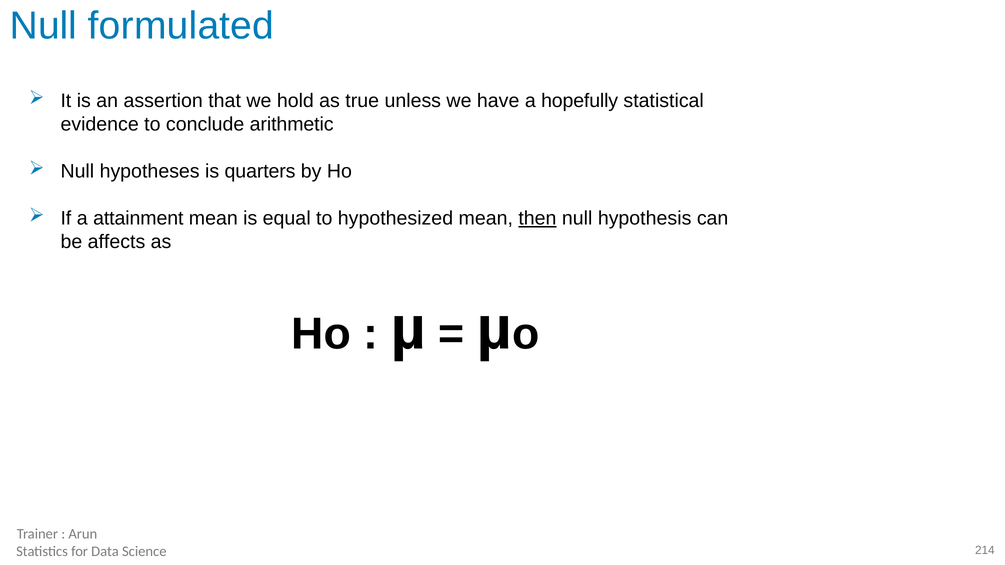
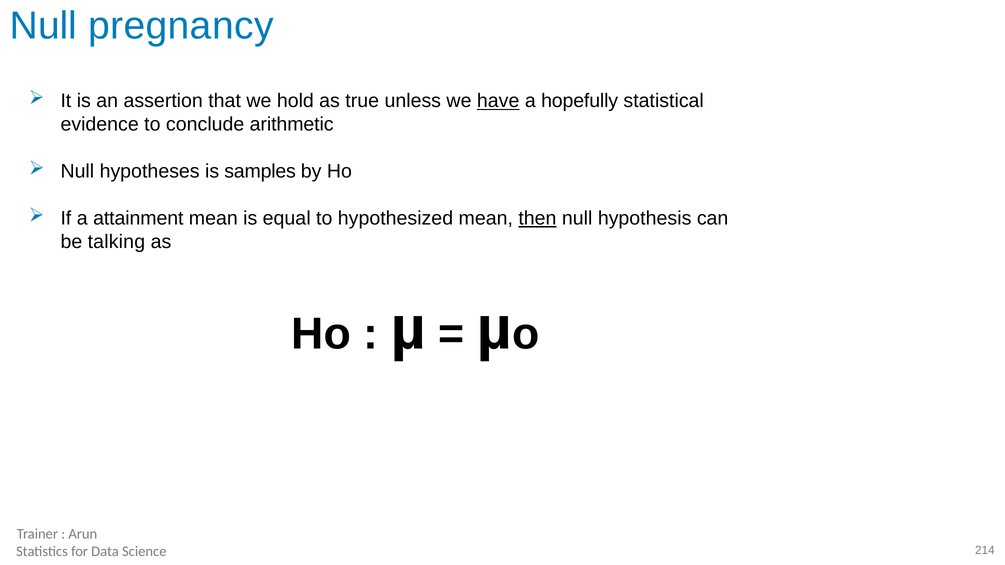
formulated: formulated -> pregnancy
have underline: none -> present
quarters: quarters -> samples
affects: affects -> talking
